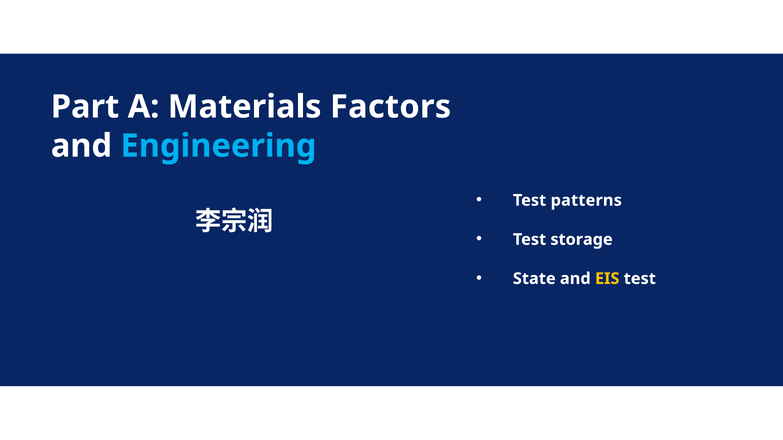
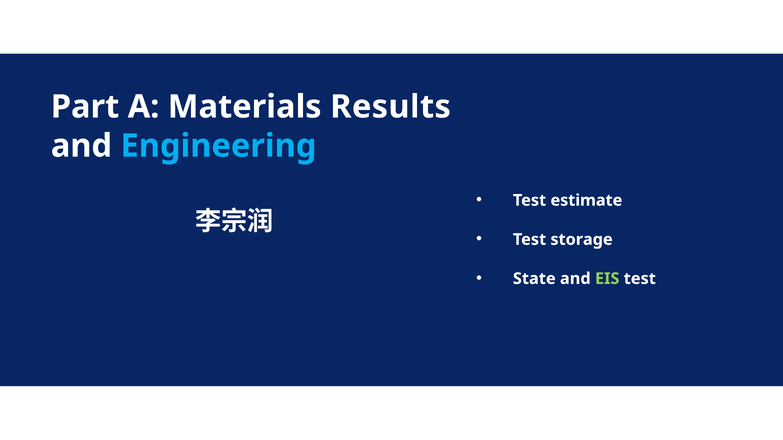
Factors: Factors -> Results
patterns: patterns -> estimate
EIS colour: yellow -> light green
